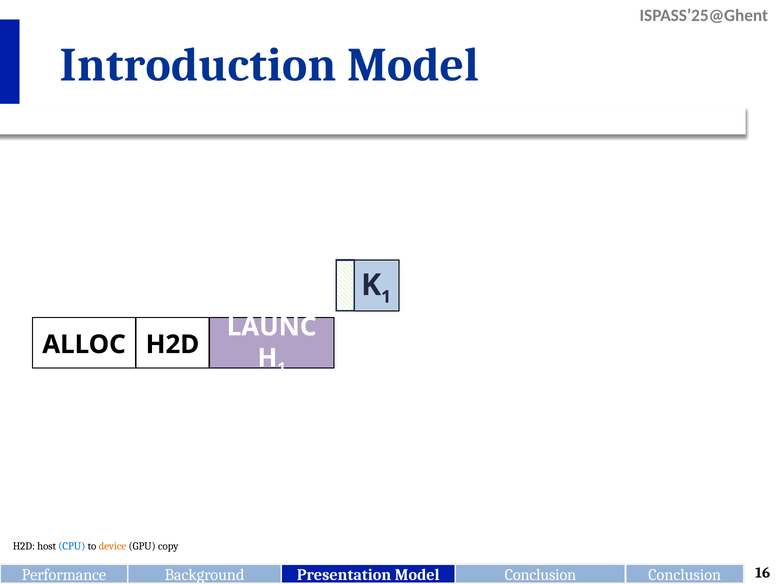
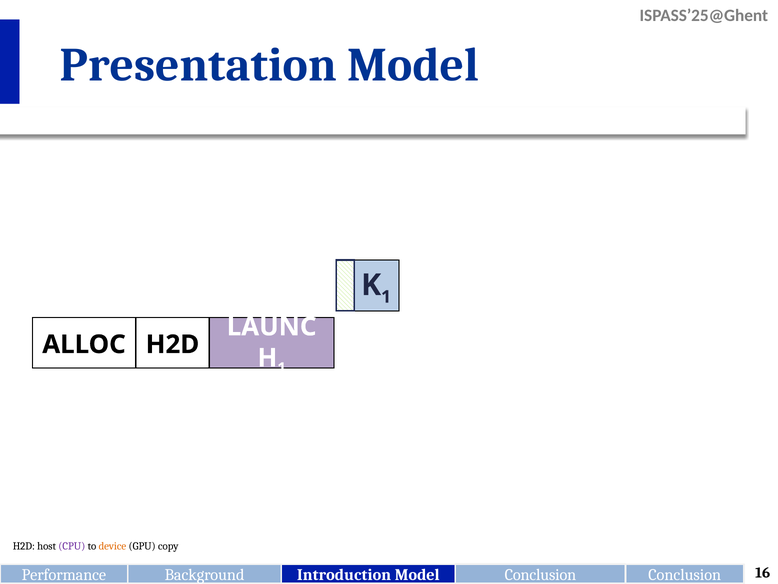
Introduction: Introduction -> Presentation
CPU colour: blue -> purple
Presentation: Presentation -> Introduction
